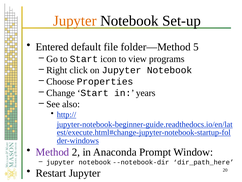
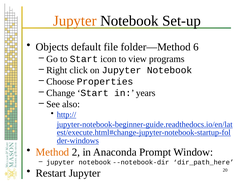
Entered: Entered -> Objects
5: 5 -> 6
Method colour: purple -> orange
